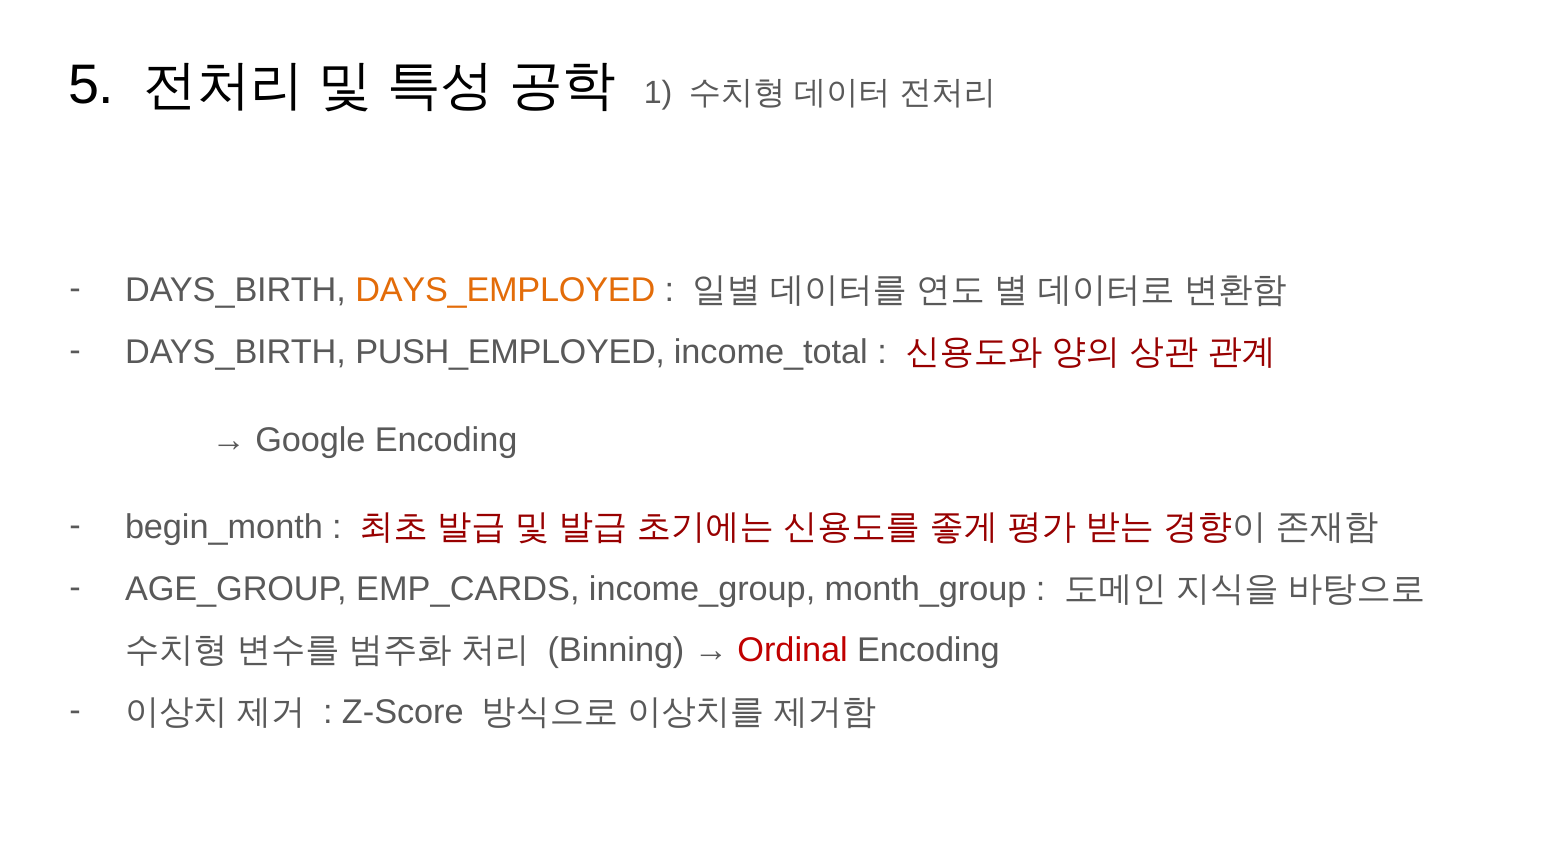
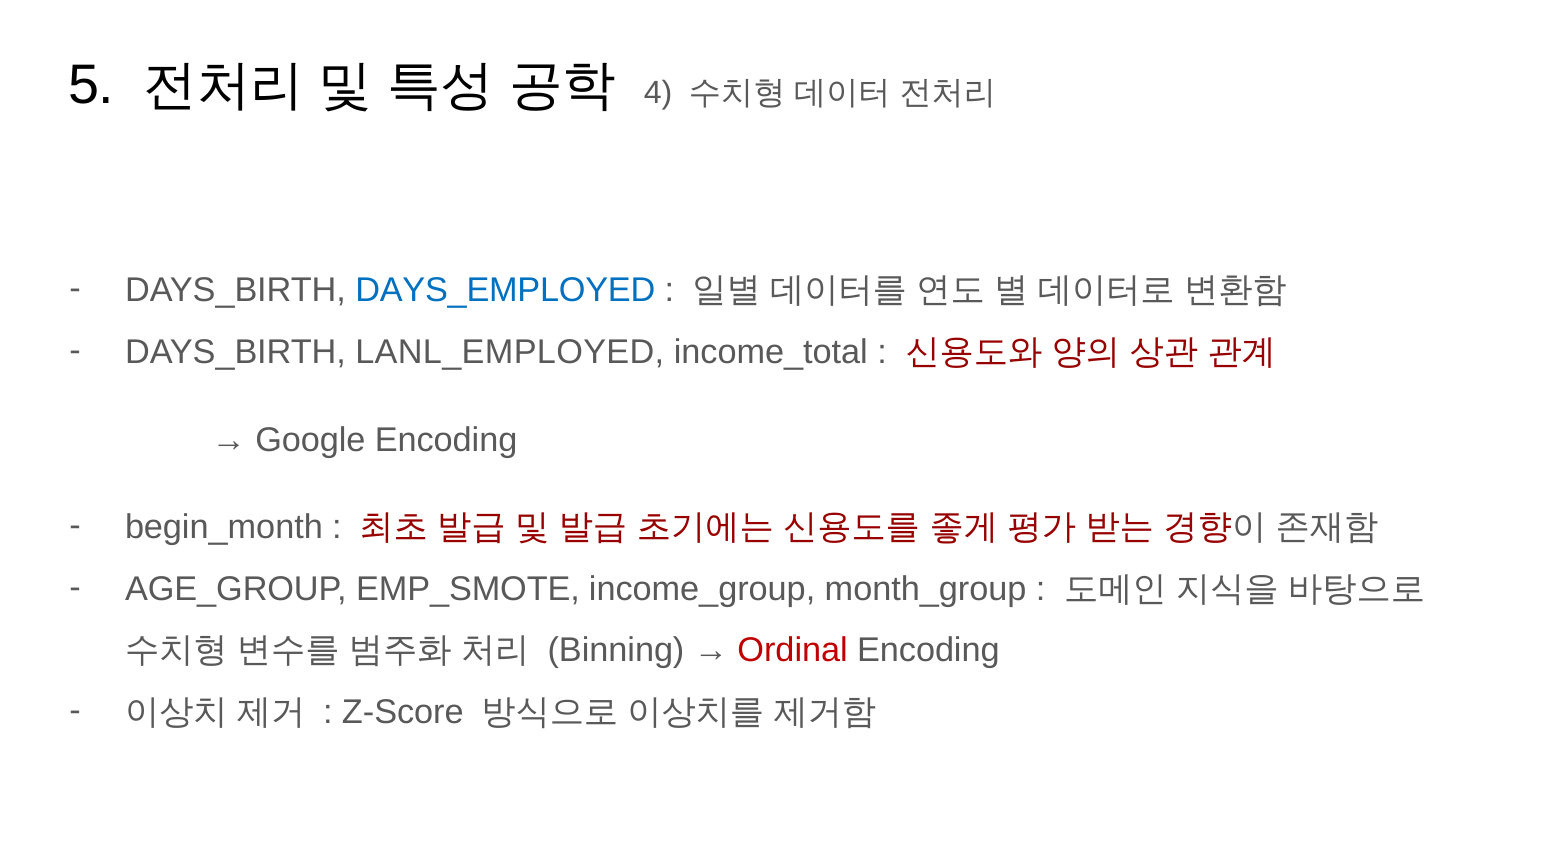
1: 1 -> 4
DAYS_EMPLOYED colour: orange -> blue
PUSH_EMPLOYED: PUSH_EMPLOYED -> LANL_EMPLOYED
EMP_CARDS: EMP_CARDS -> EMP_SMOTE
